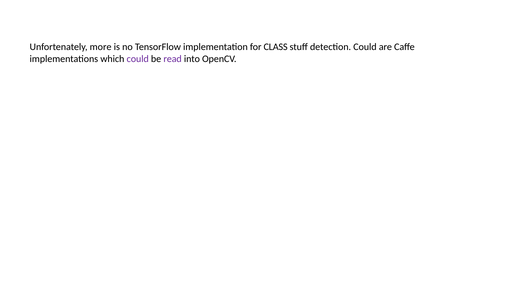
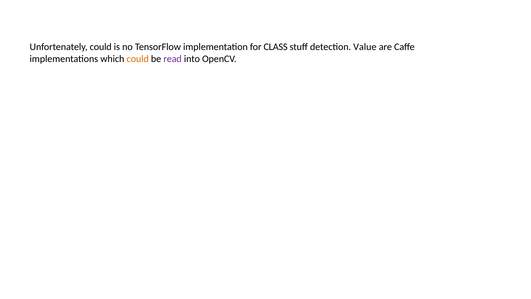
Unfortenately more: more -> could
detection Could: Could -> Value
could at (138, 59) colour: purple -> orange
